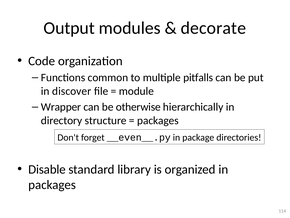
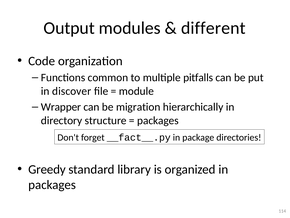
decorate: decorate -> different
otherwise: otherwise -> migration
__even__.py: __even__.py -> __fact__.py
Disable: Disable -> Greedy
